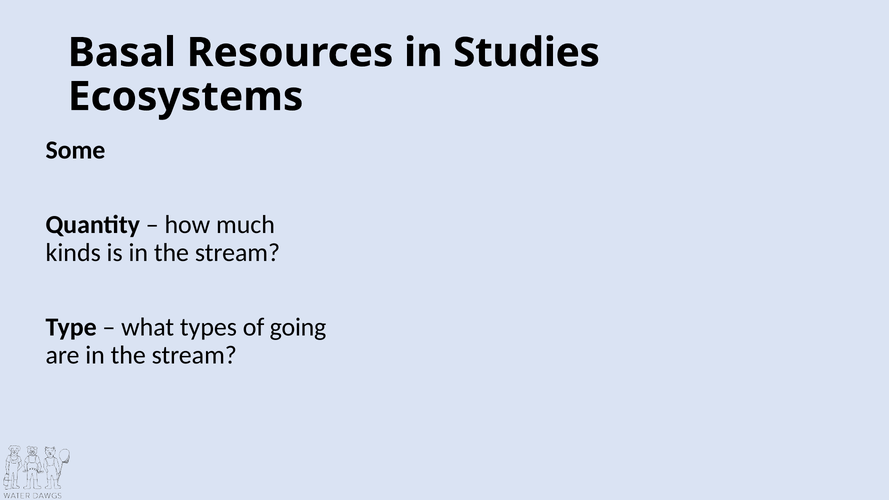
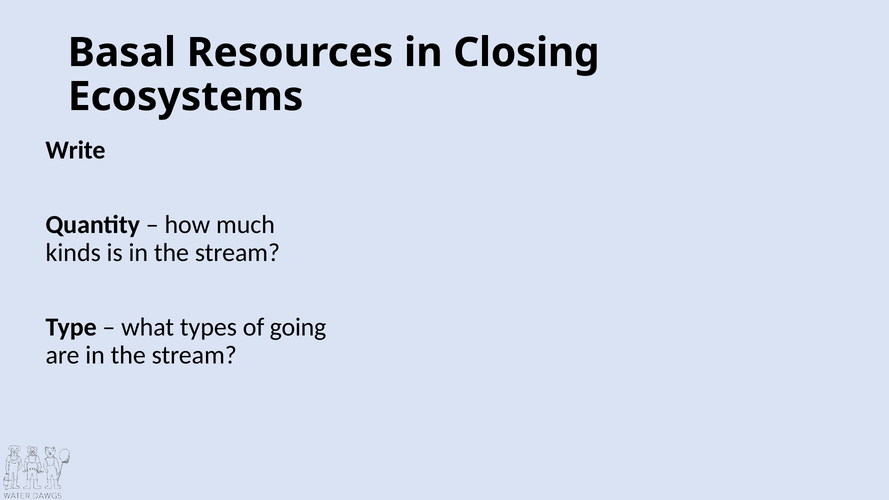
Studies: Studies -> Closing
Some: Some -> Write
